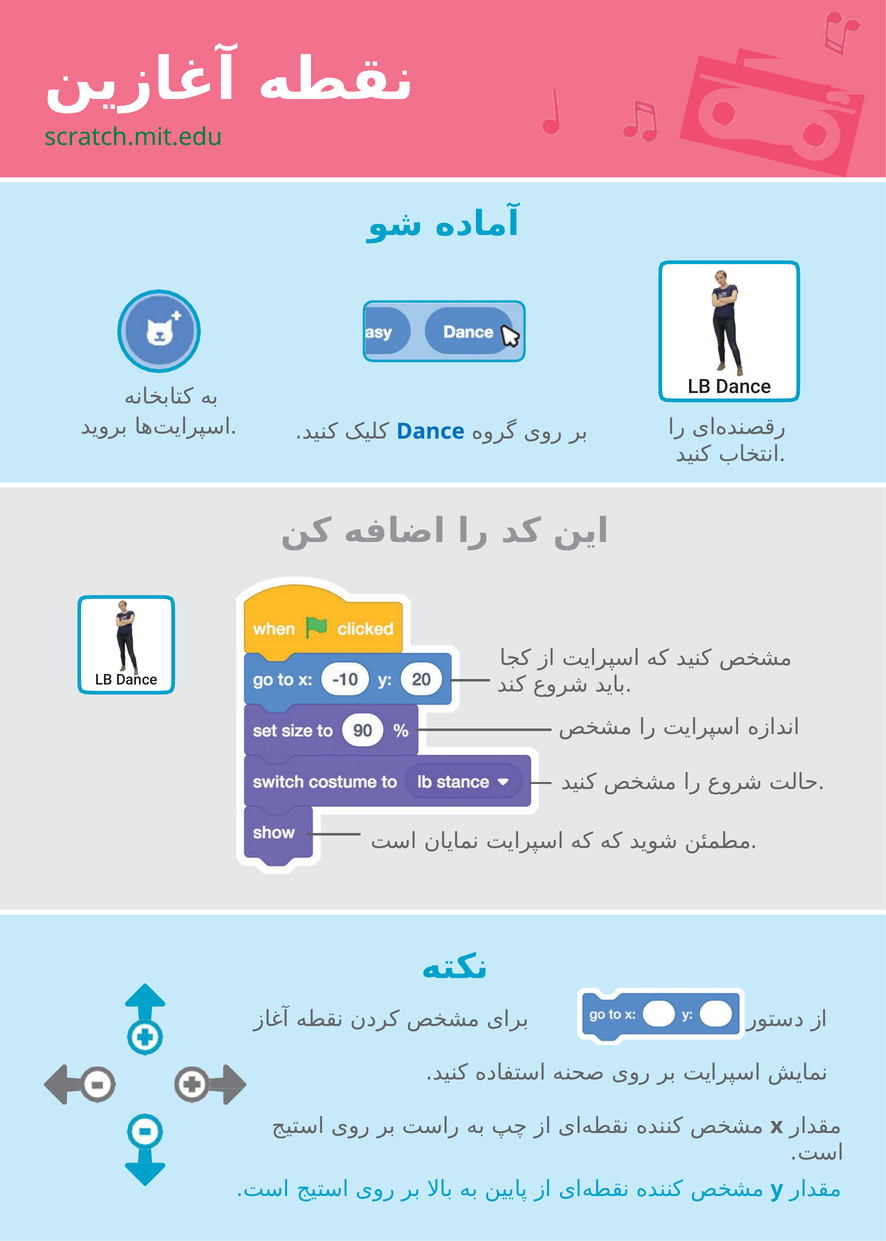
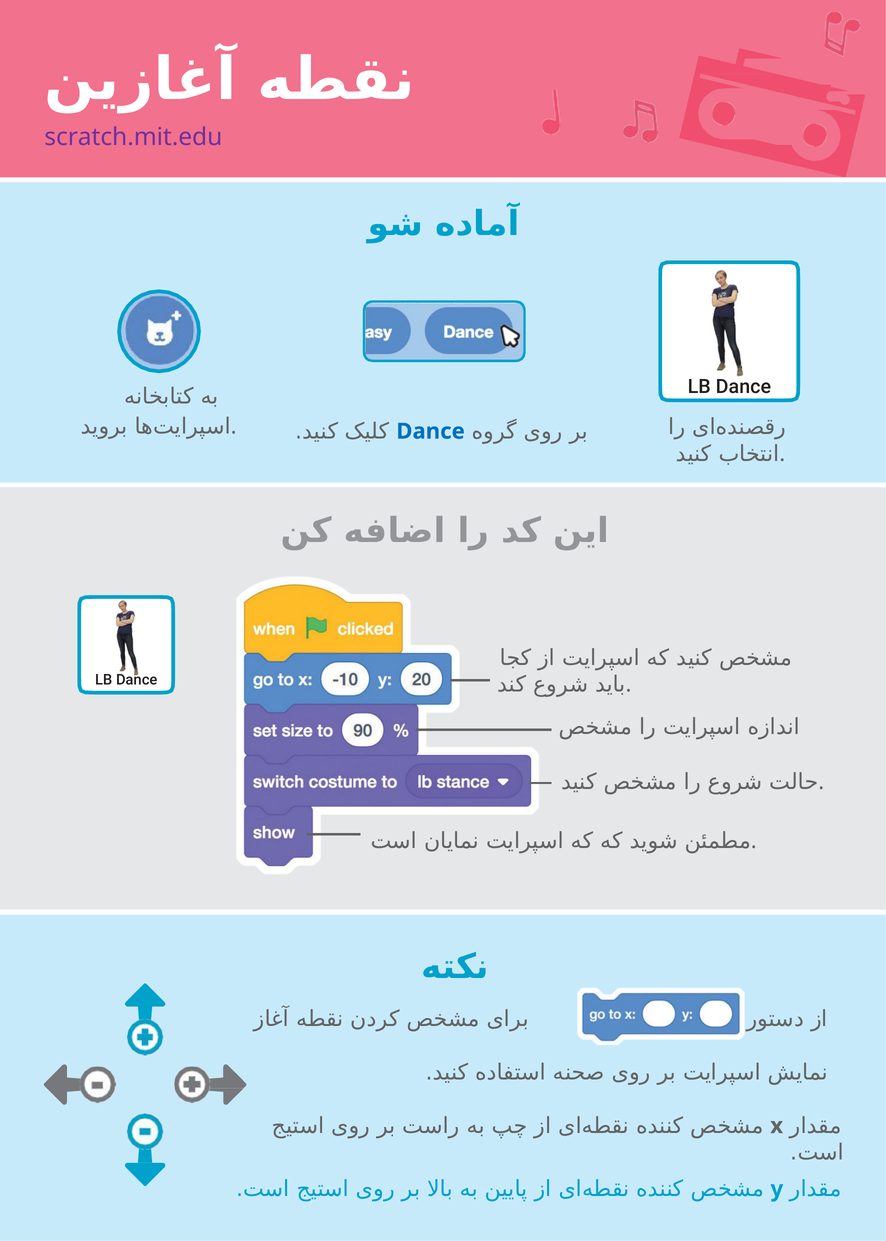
scratch.mit.edu colour: green -> purple
